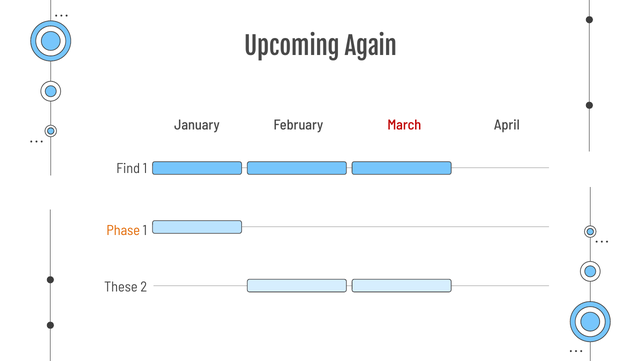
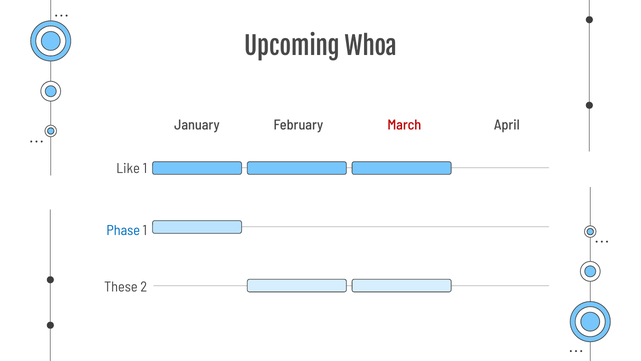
Again: Again -> Whoa
Find: Find -> Like
Phase colour: orange -> blue
